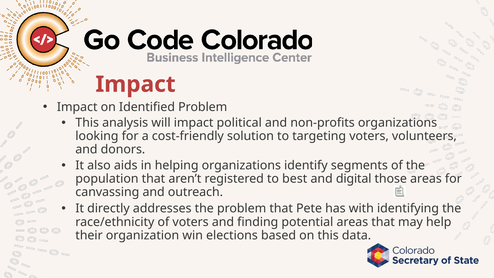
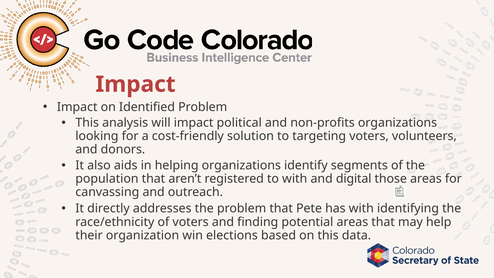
to best: best -> with
